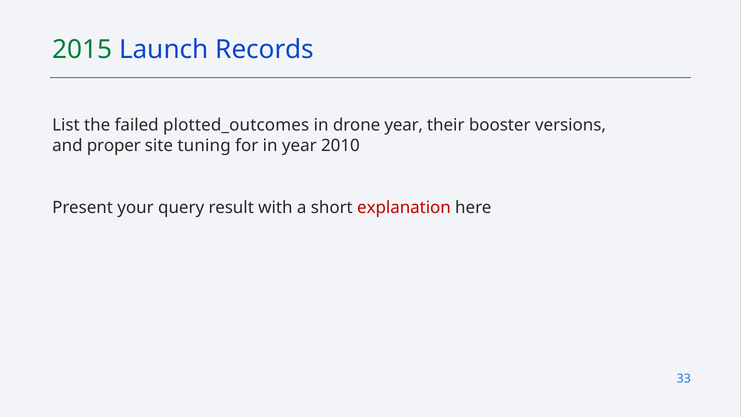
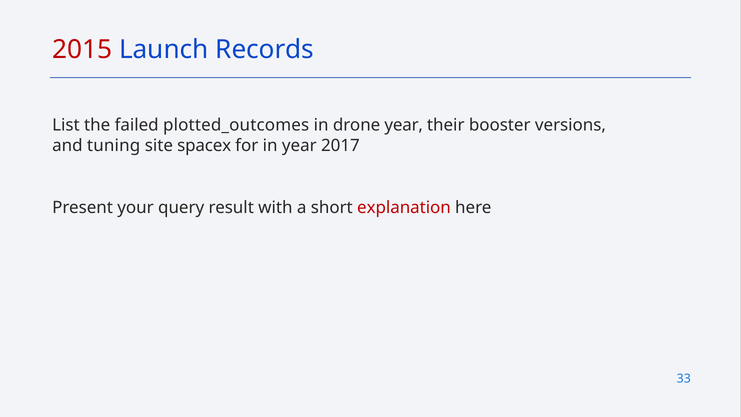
2015 colour: green -> red
proper: proper -> tuning
tuning: tuning -> spacex
2010: 2010 -> 2017
